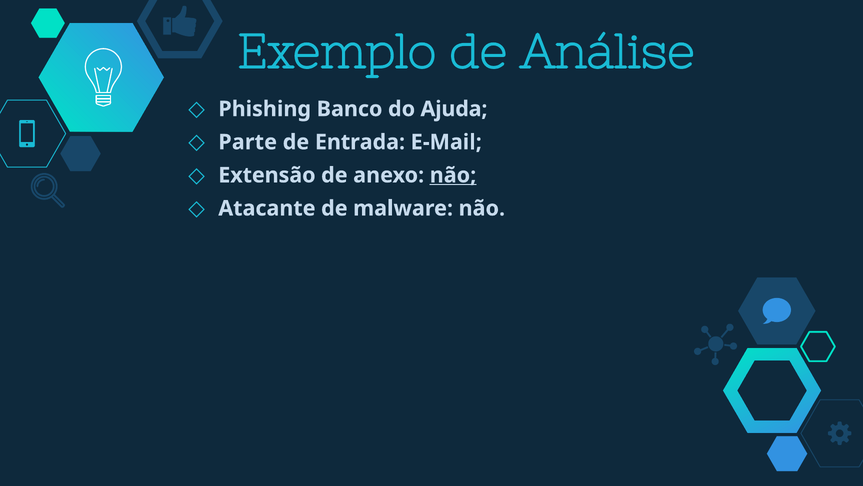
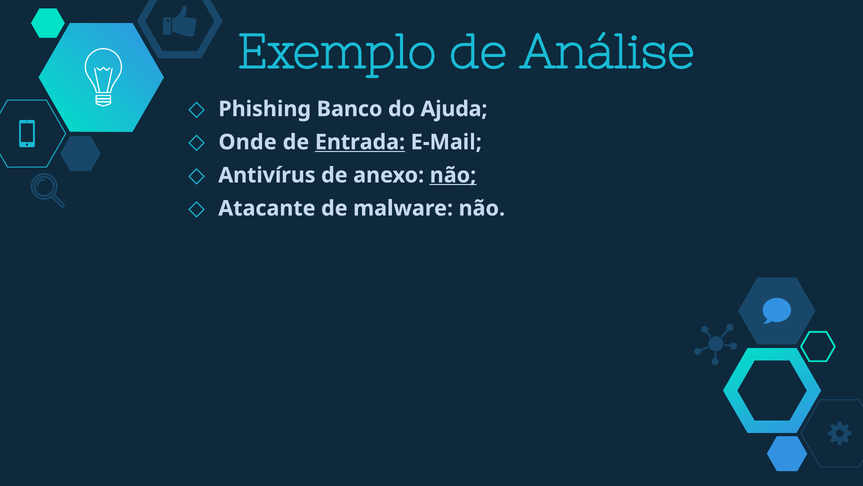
Parte: Parte -> Onde
Entrada underline: none -> present
Extensão: Extensão -> Antivírus
